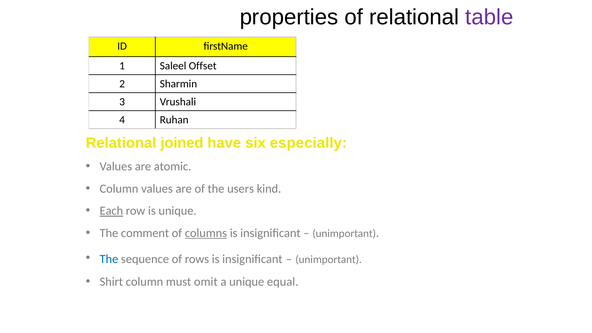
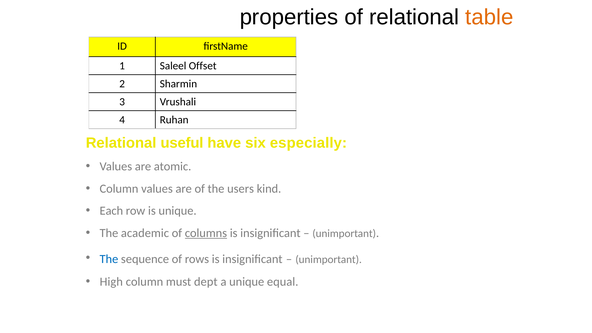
table colour: purple -> orange
joined: joined -> useful
Each underline: present -> none
comment: comment -> academic
Shirt: Shirt -> High
omit: omit -> dept
